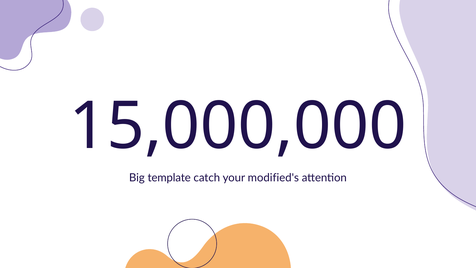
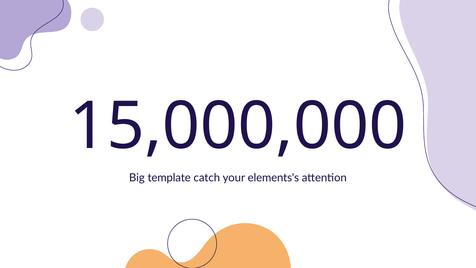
modified's: modified's -> elements's
